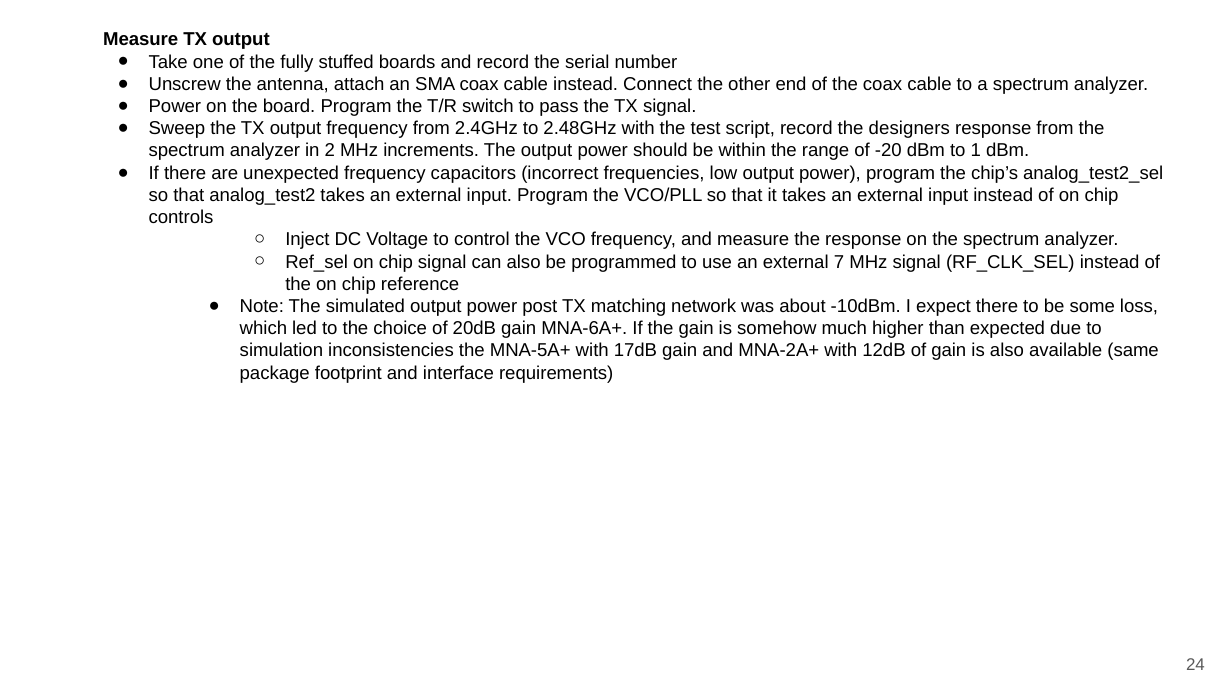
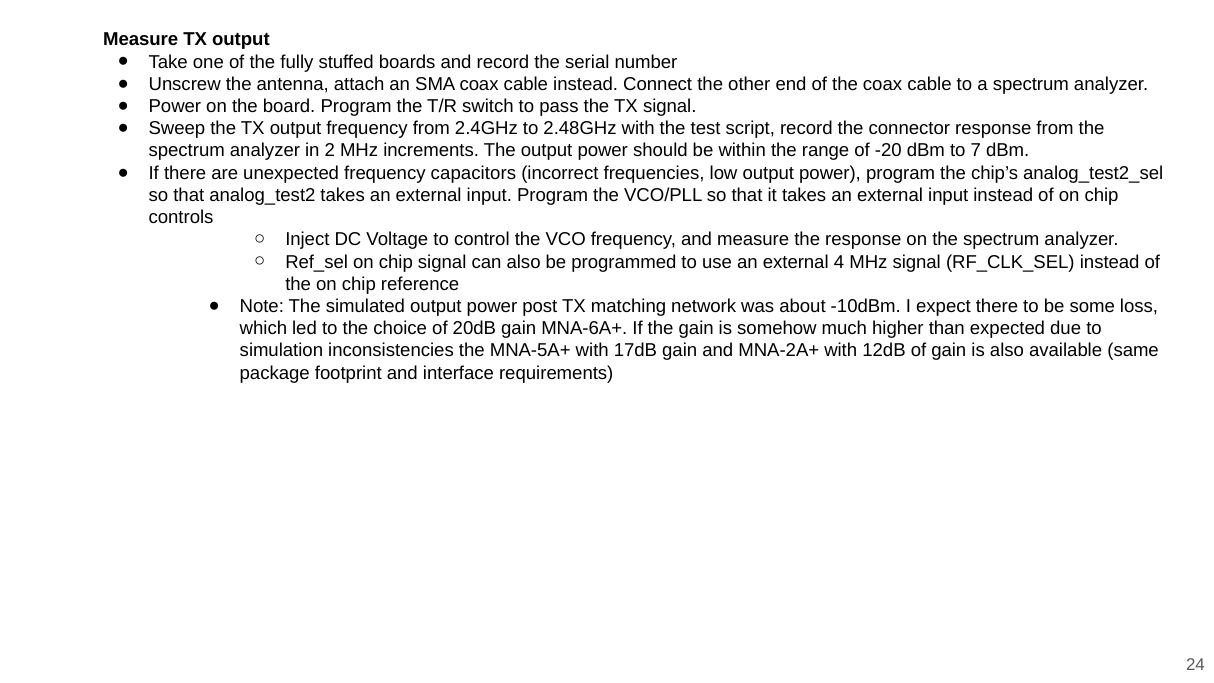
designers: designers -> connector
1: 1 -> 7
7: 7 -> 4
